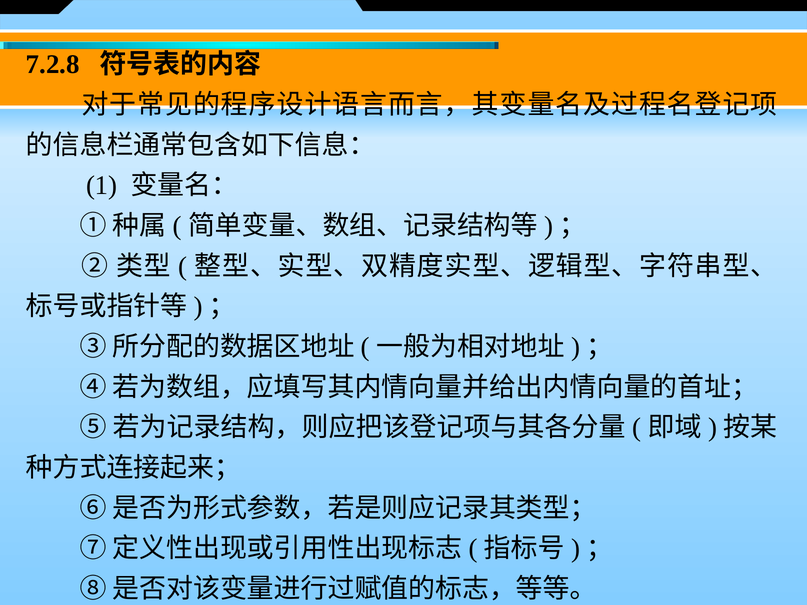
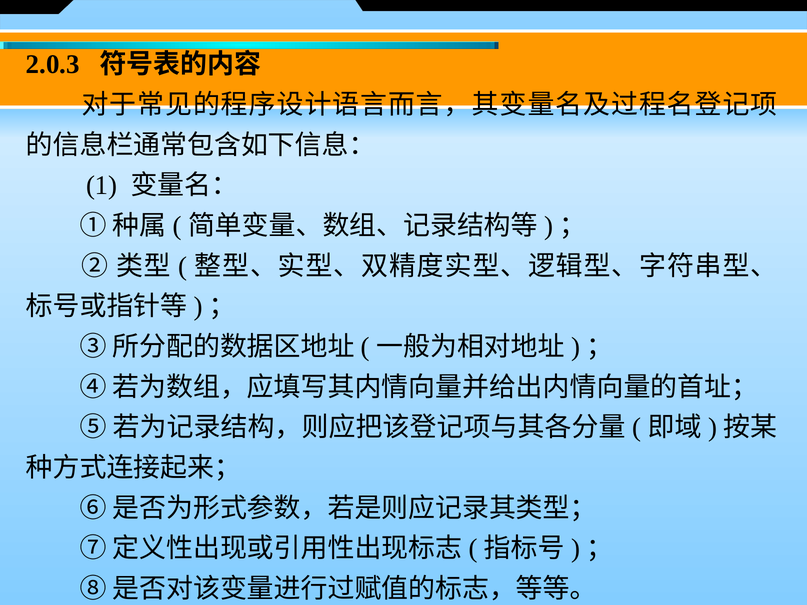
7.2.8: 7.2.8 -> 2.0.3
